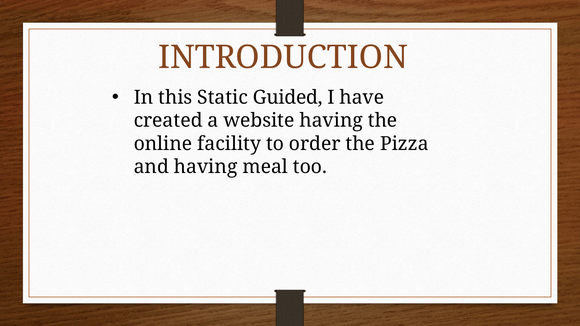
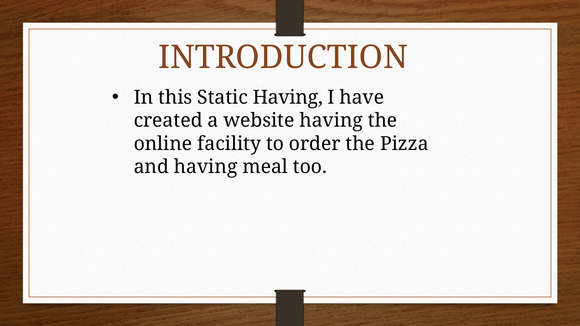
Static Guided: Guided -> Having
